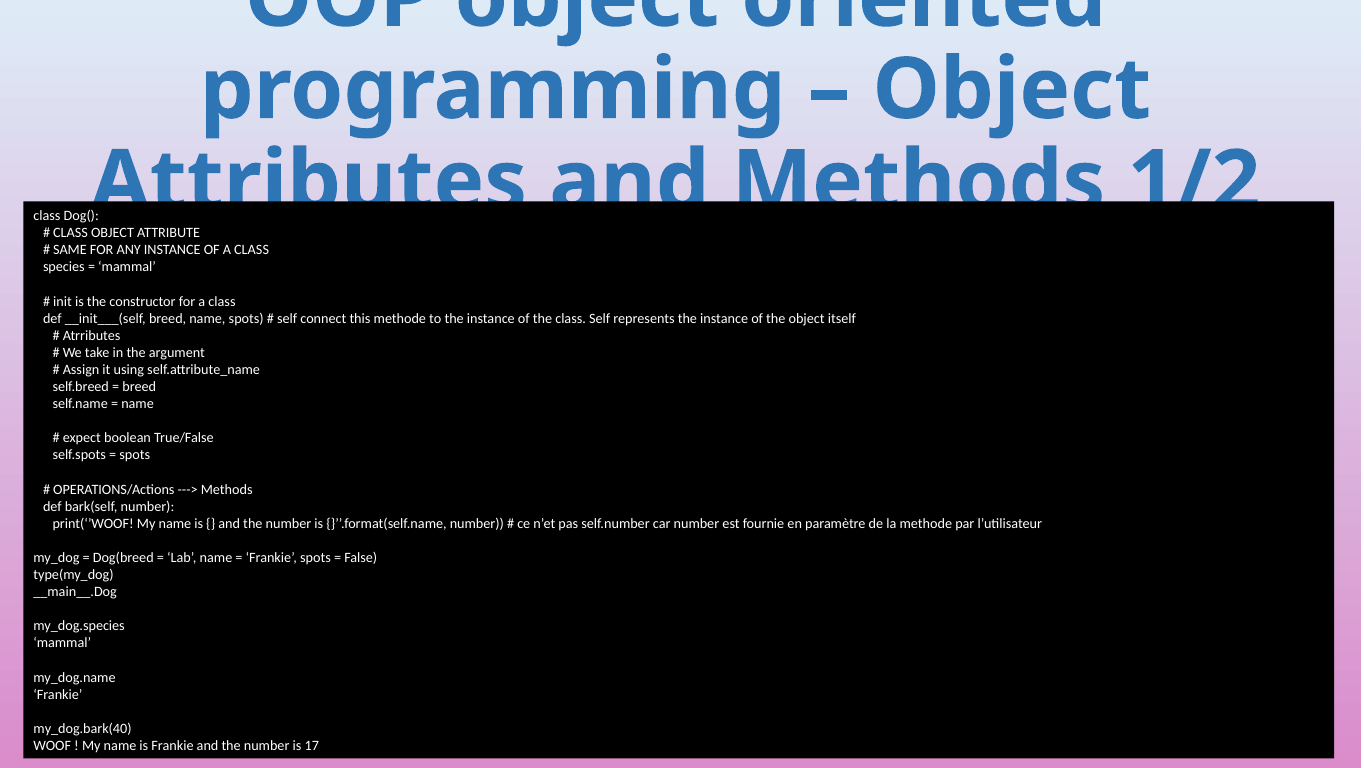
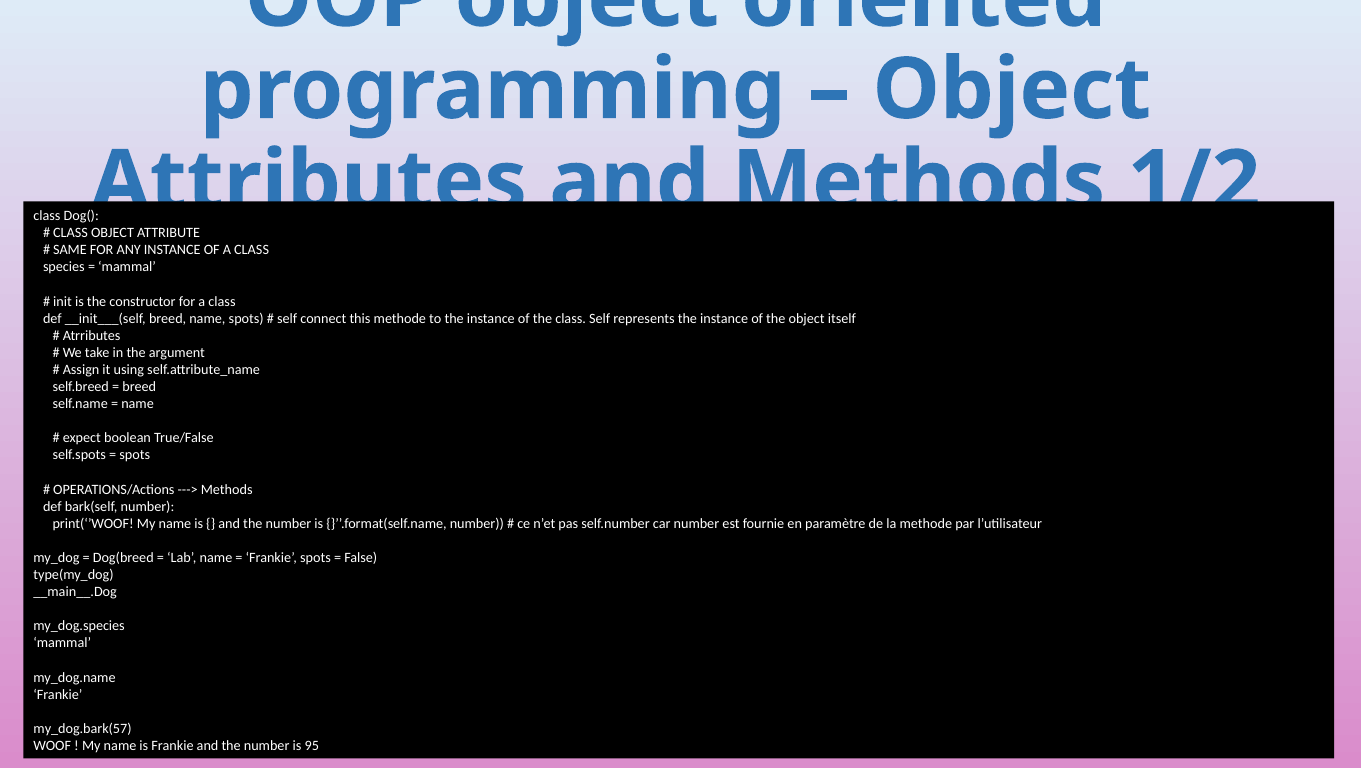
my_dog.bark(40: my_dog.bark(40 -> my_dog.bark(57
17: 17 -> 95
